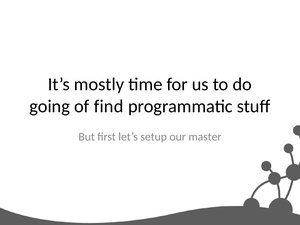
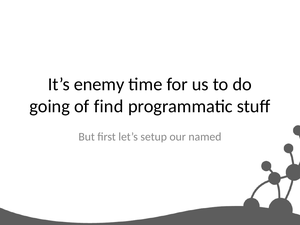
mostly: mostly -> enemy
master: master -> named
